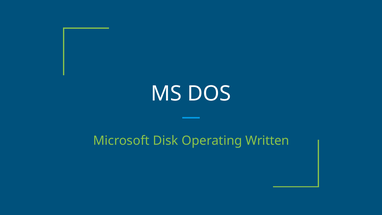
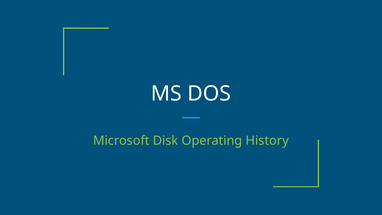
Written: Written -> History
